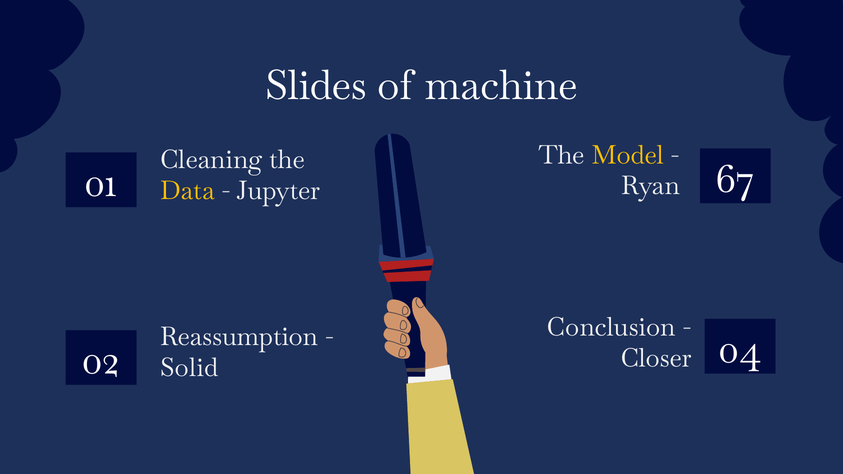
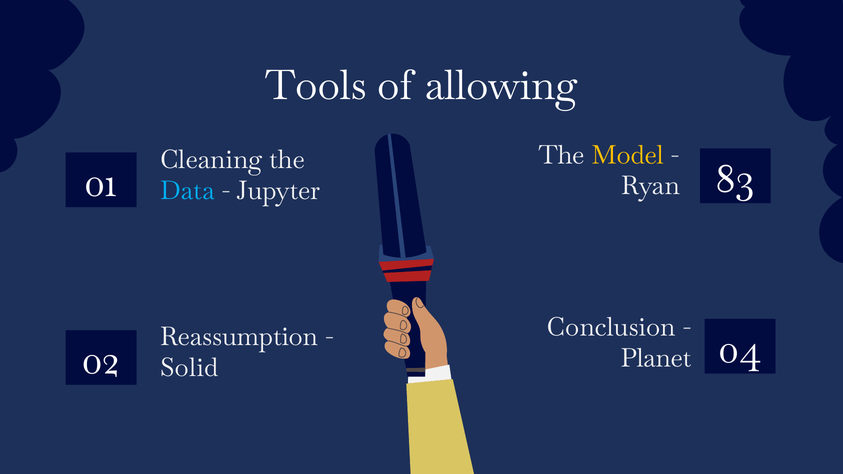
Slides: Slides -> Tools
machine: machine -> allowing
67: 67 -> 83
Data colour: yellow -> light blue
Closer: Closer -> Planet
